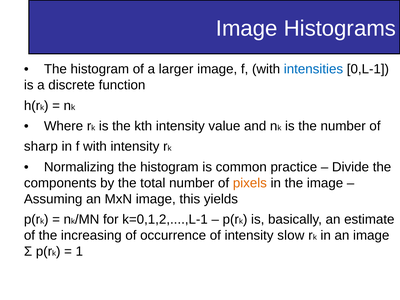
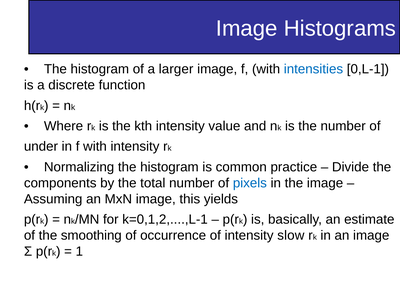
sharp: sharp -> under
pixels colour: orange -> blue
increasing: increasing -> smoothing
